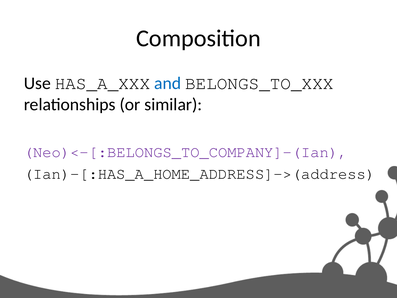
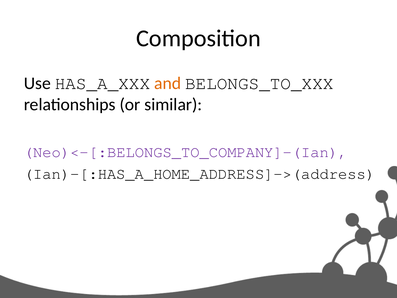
and colour: blue -> orange
